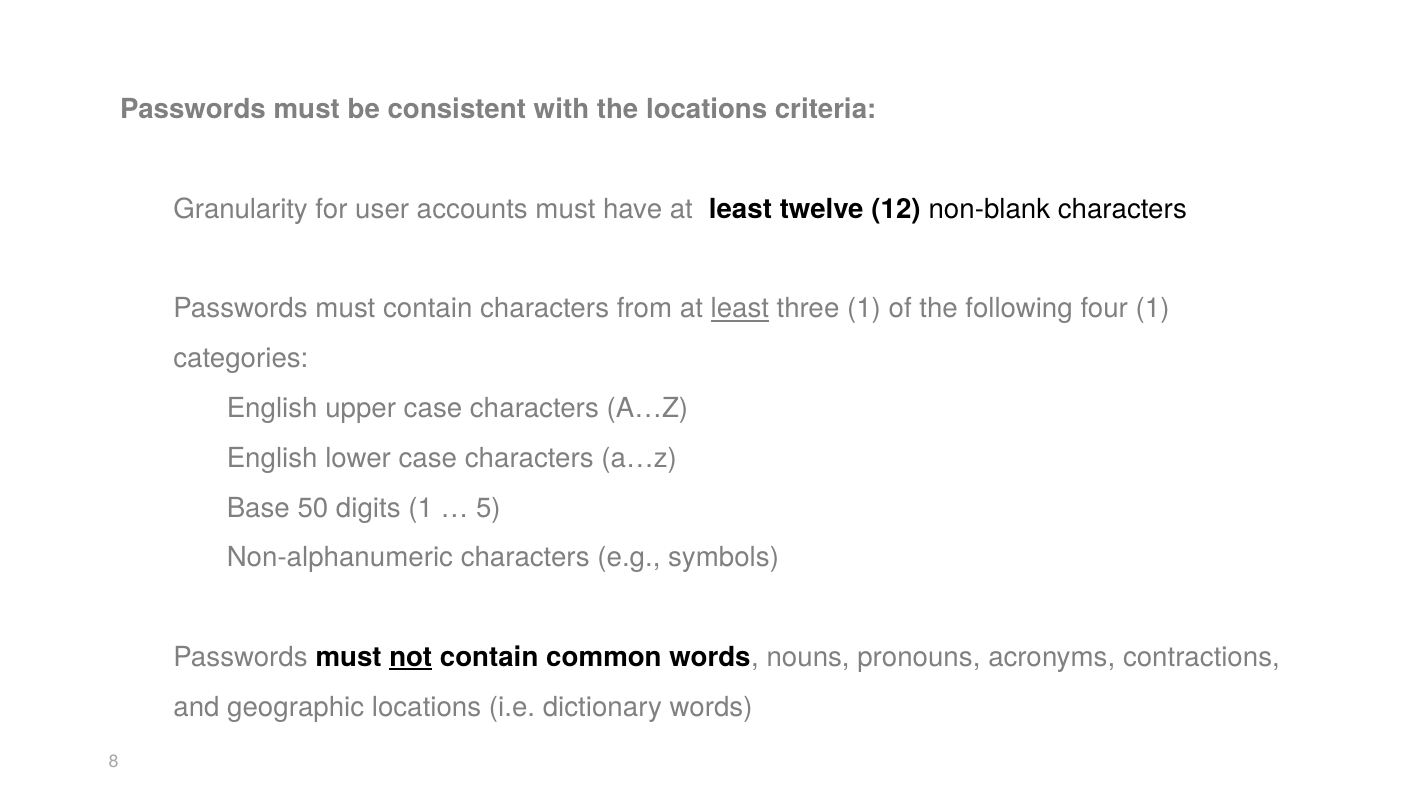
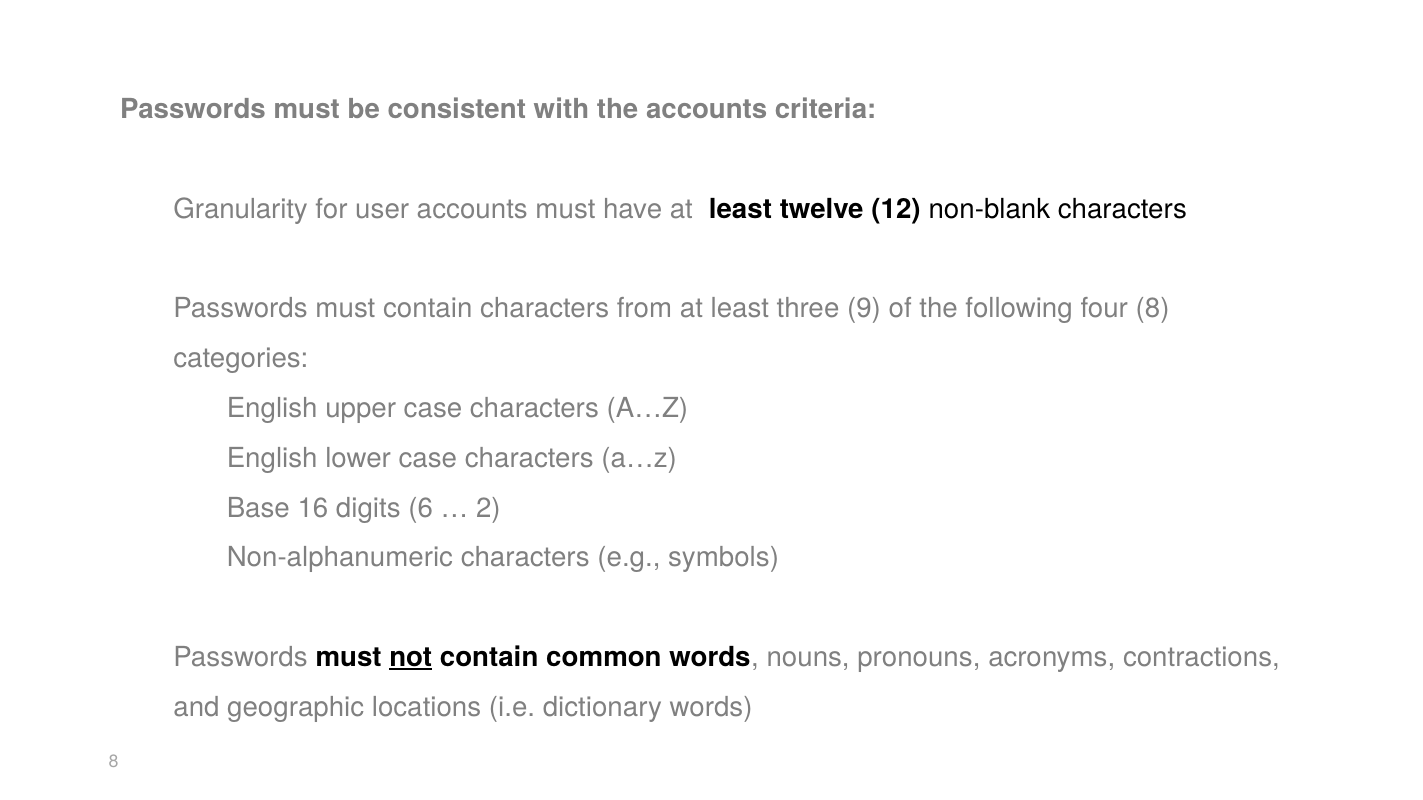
the locations: locations -> accounts
least at (740, 309) underline: present -> none
three 1: 1 -> 9
four 1: 1 -> 8
50: 50 -> 16
digits 1: 1 -> 6
5: 5 -> 2
